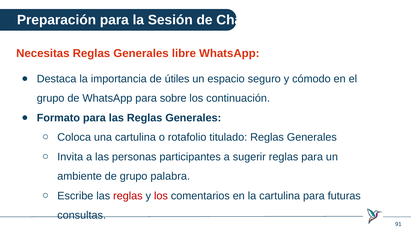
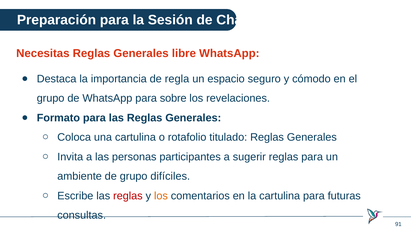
útiles: útiles -> regla
continuación: continuación -> revelaciones
palabra: palabra -> difíciles
los at (161, 196) colour: red -> orange
